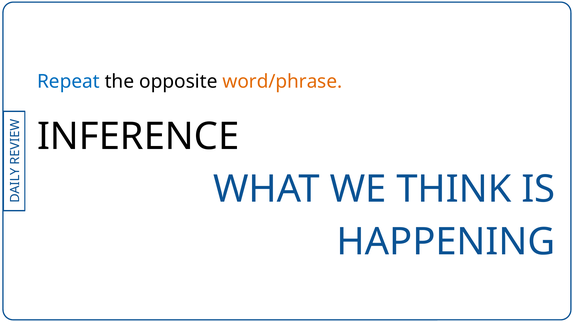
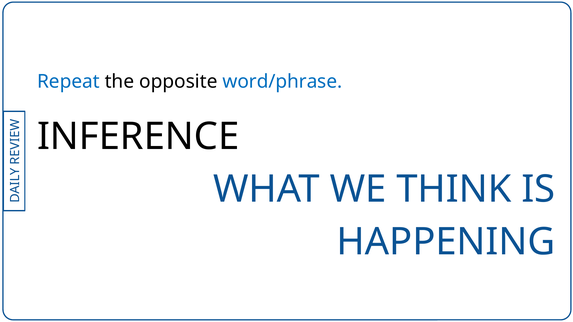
word/phrase colour: orange -> blue
